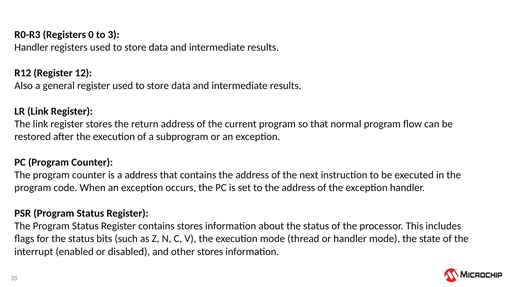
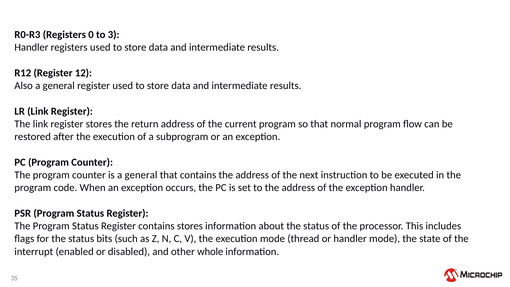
is a address: address -> general
other stores: stores -> whole
